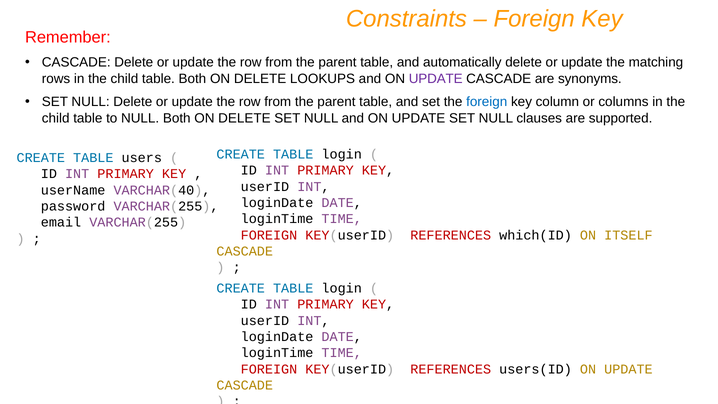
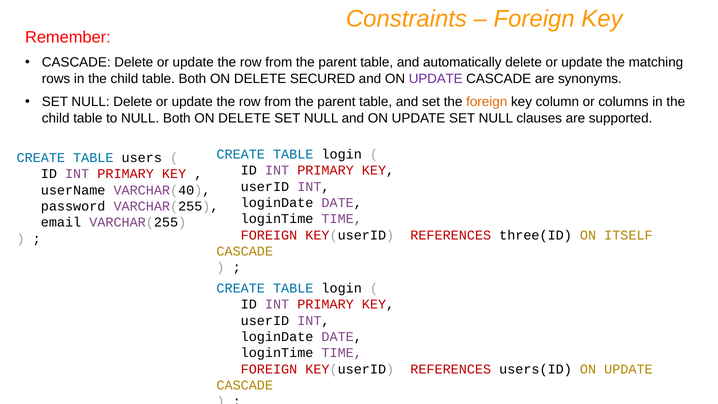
LOOKUPS: LOOKUPS -> SECURED
foreign at (487, 102) colour: blue -> orange
which(ID: which(ID -> three(ID
